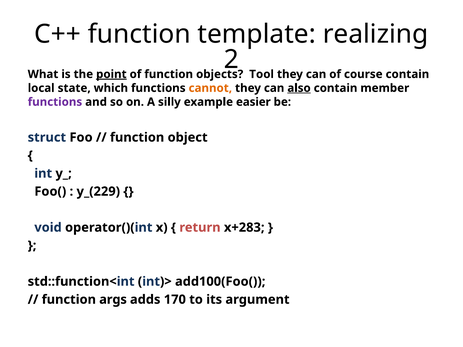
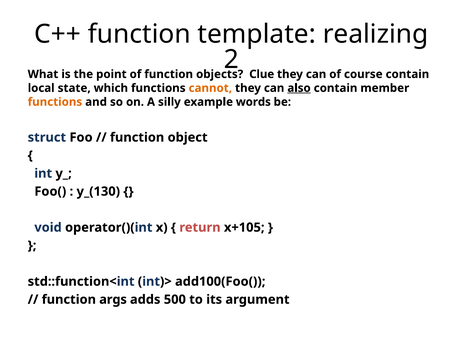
point underline: present -> none
Tool: Tool -> Clue
functions at (55, 102) colour: purple -> orange
easier: easier -> words
y_(229: y_(229 -> y_(130
x+283: x+283 -> x+105
170: 170 -> 500
